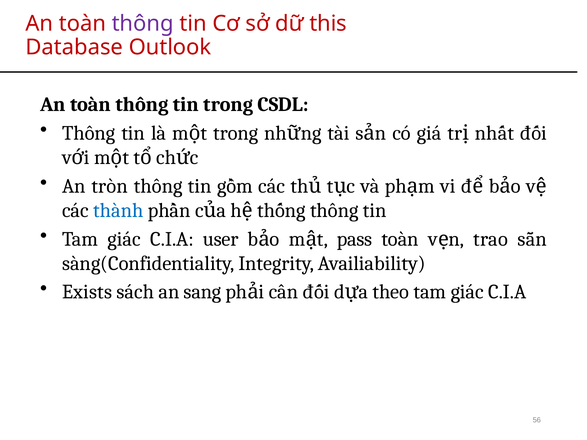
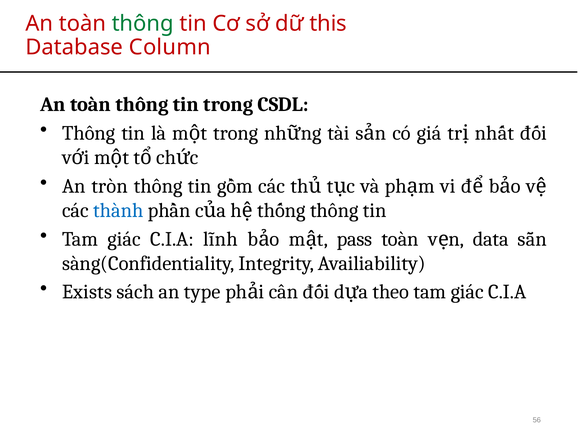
thông colour: purple -> green
Outlook: Outlook -> Column
user: user -> lĩnh
trao: trao -> data
sang: sang -> type
